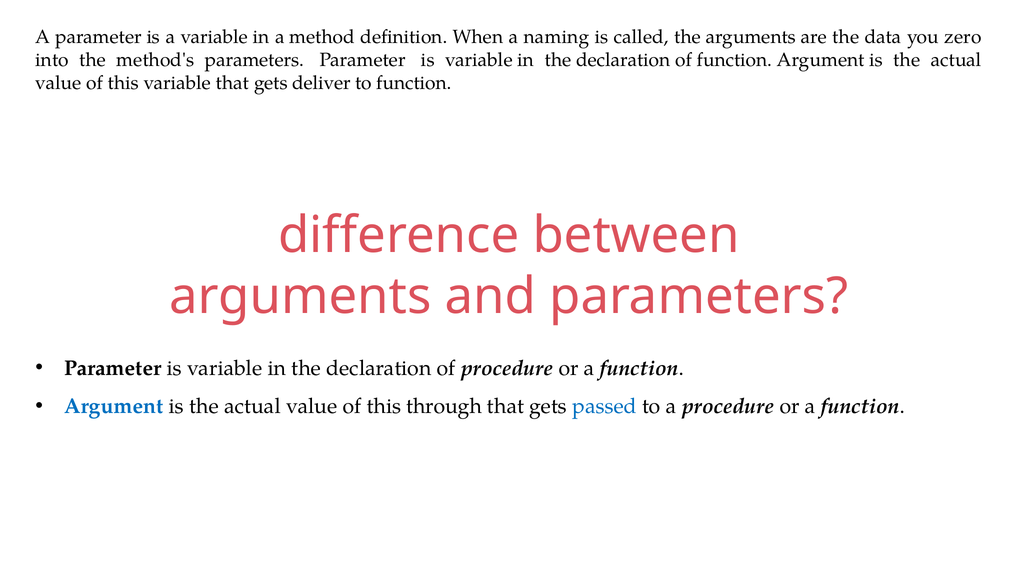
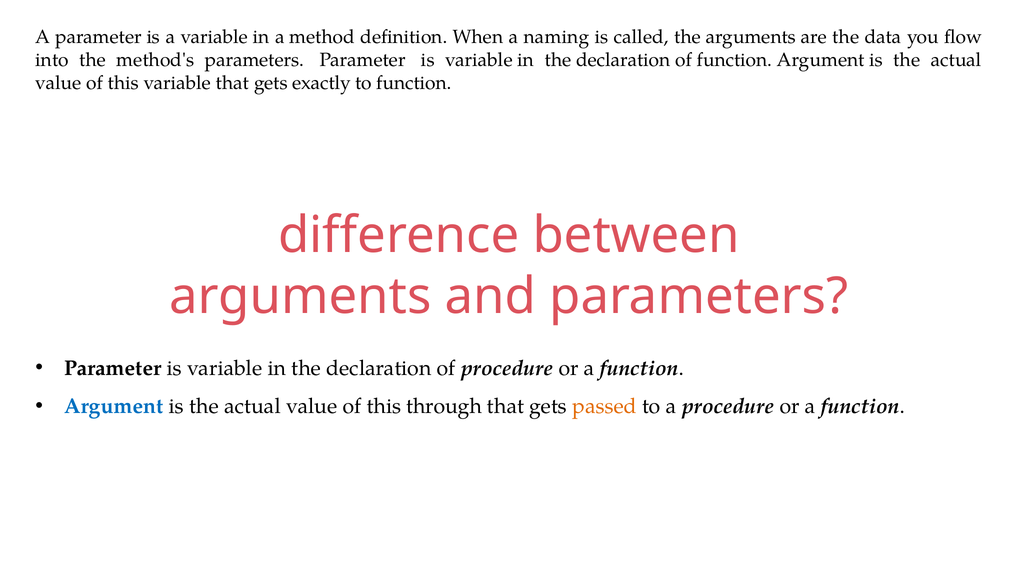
zero: zero -> flow
deliver: deliver -> exactly
passed colour: blue -> orange
